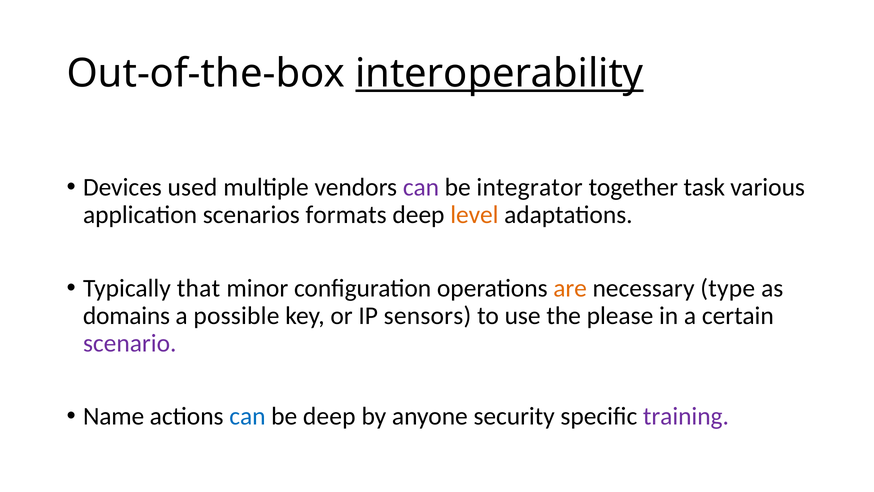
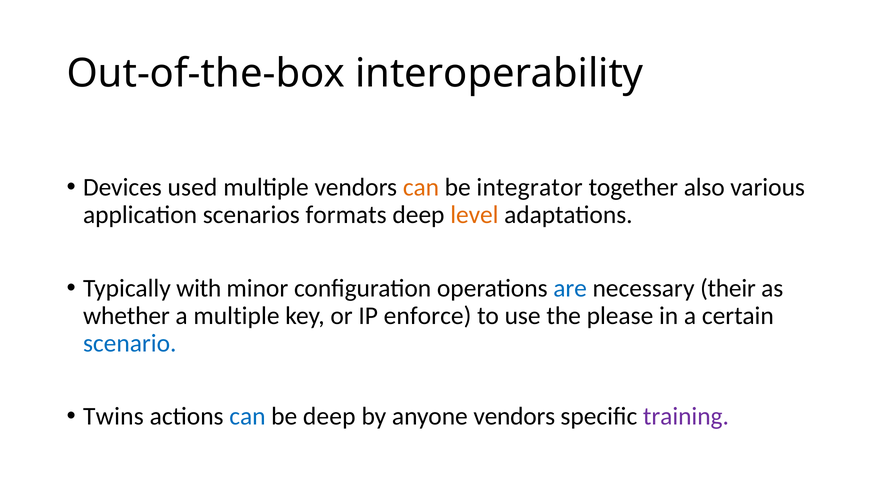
interoperability underline: present -> none
can at (421, 187) colour: purple -> orange
task: task -> also
that: that -> with
are colour: orange -> blue
type: type -> their
domains: domains -> whether
a possible: possible -> multiple
sensors: sensors -> enforce
scenario colour: purple -> blue
Name: Name -> Twins
anyone security: security -> vendors
